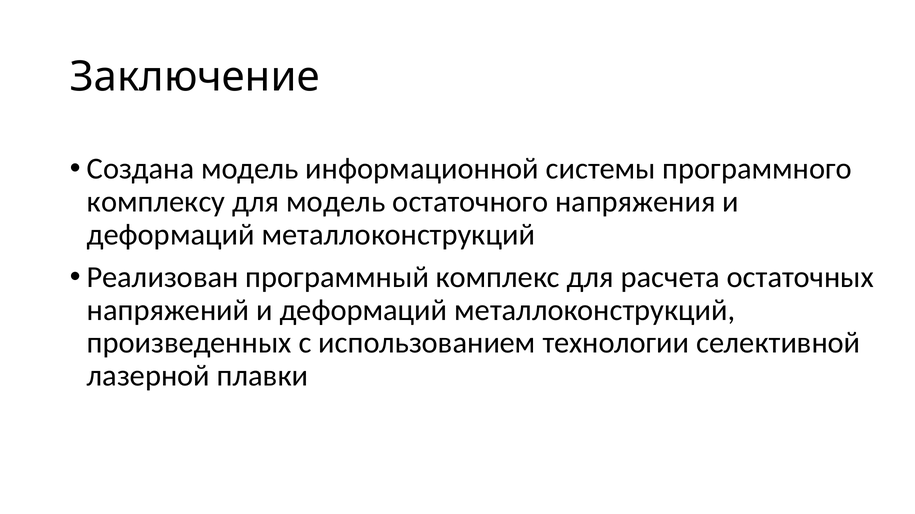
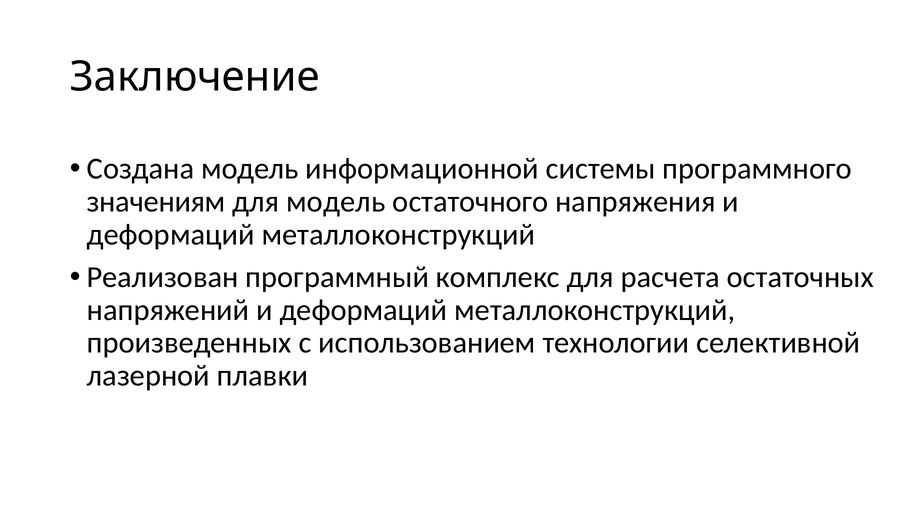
комплексу: комплексу -> значениям
